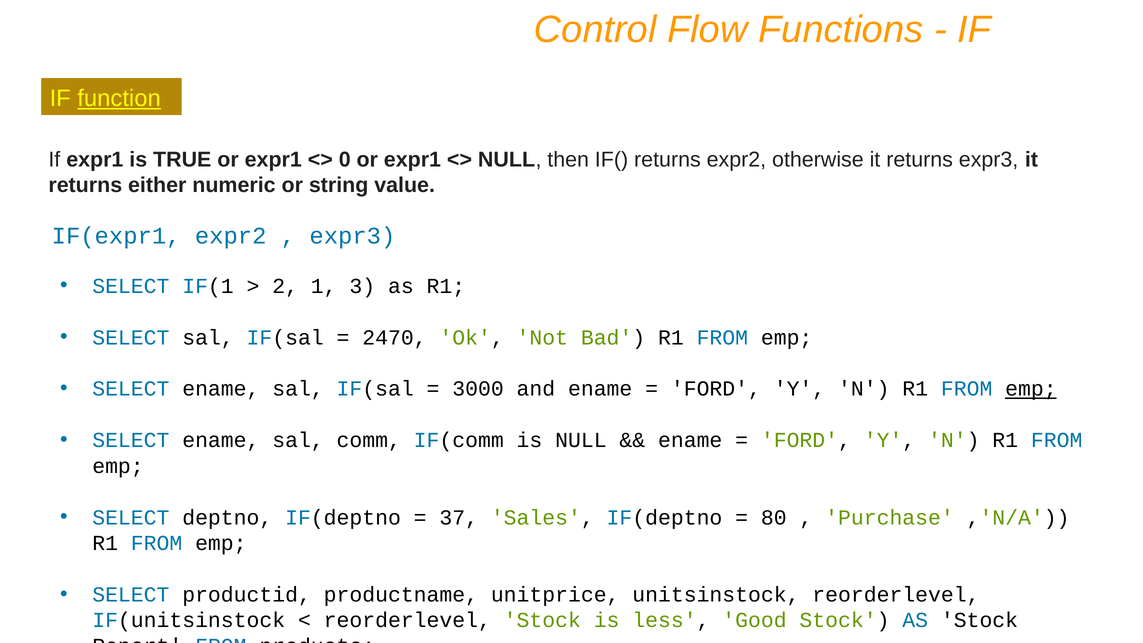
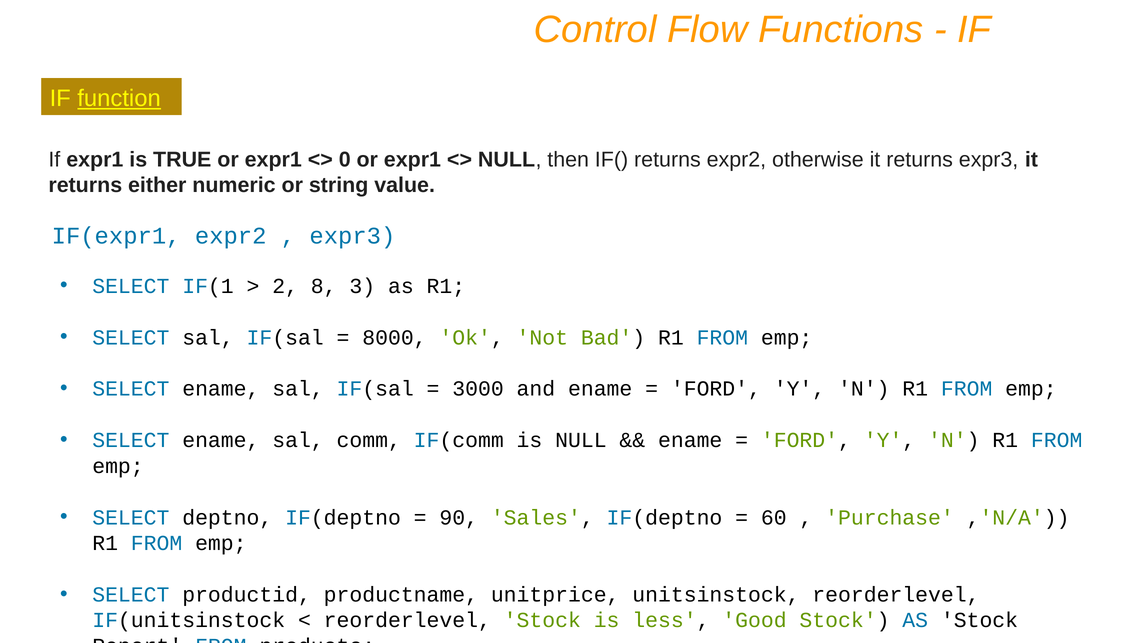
1: 1 -> 8
2470: 2470 -> 8000
emp at (1031, 389) underline: present -> none
37: 37 -> 90
80: 80 -> 60
